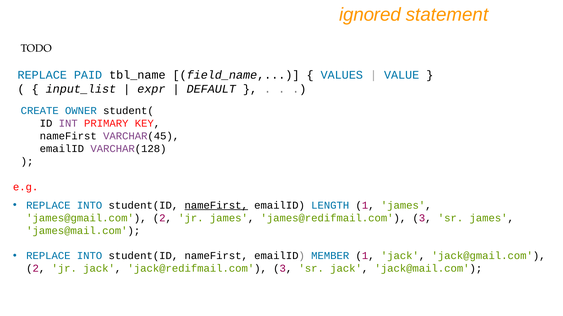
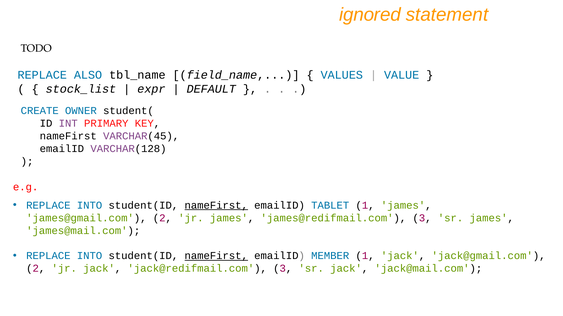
PAID: PAID -> ALSO
input_list: input_list -> stock_list
LENGTH: LENGTH -> TABLET
nameFirst at (216, 256) underline: none -> present
